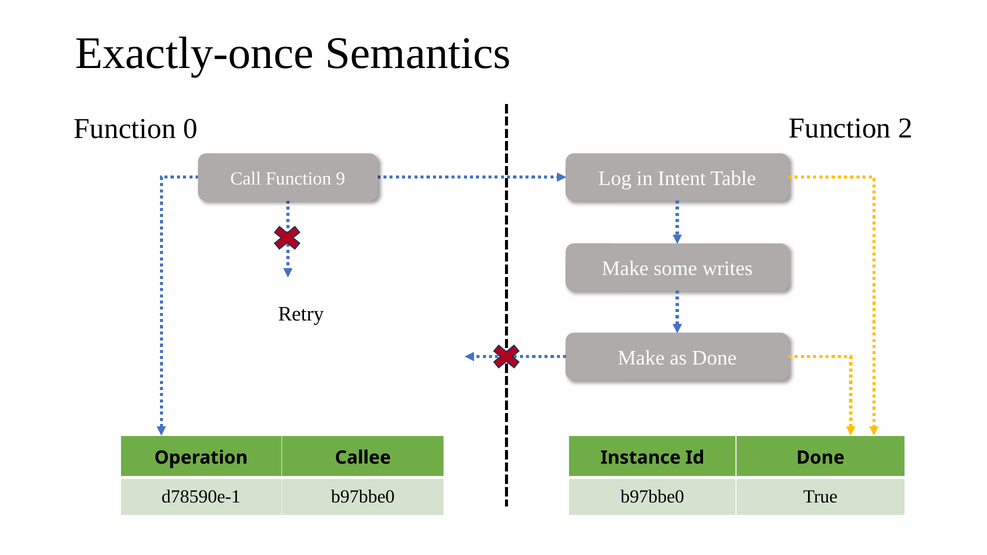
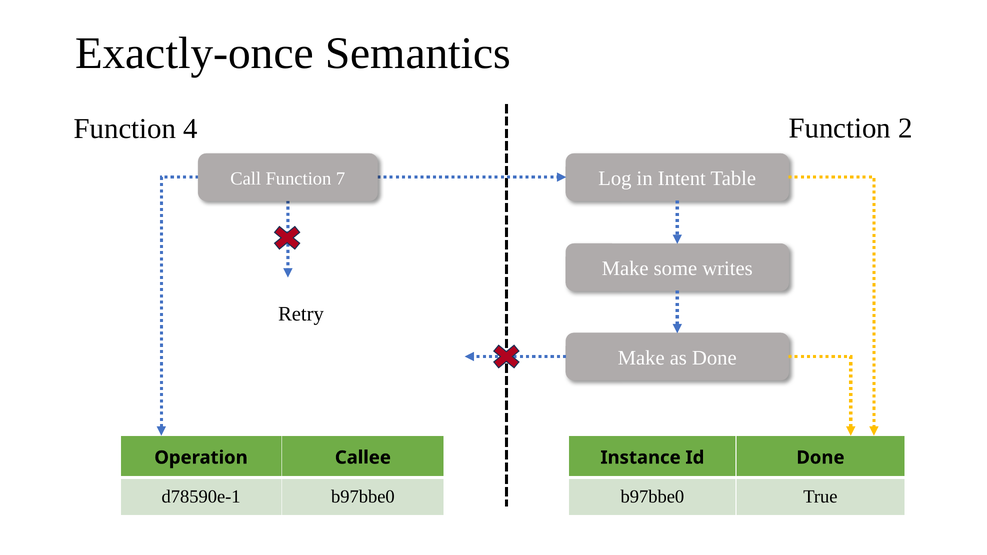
0: 0 -> 4
9: 9 -> 7
